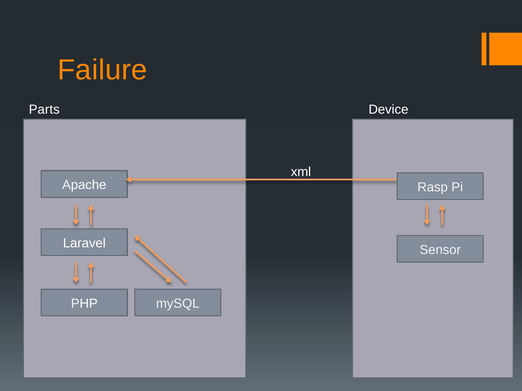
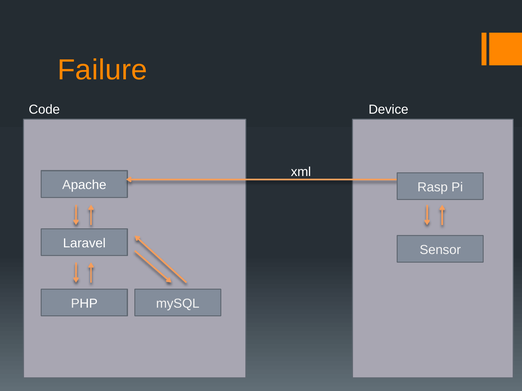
Parts: Parts -> Code
